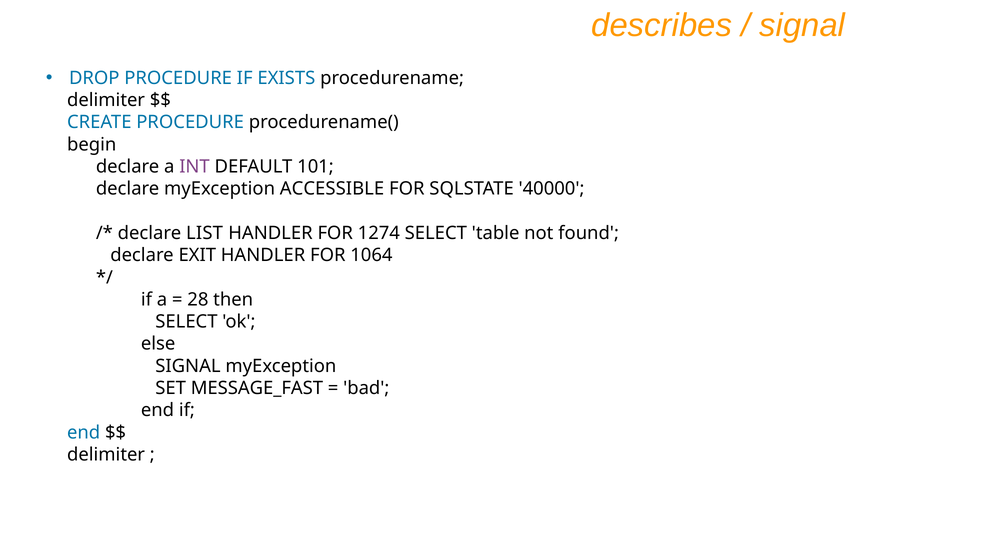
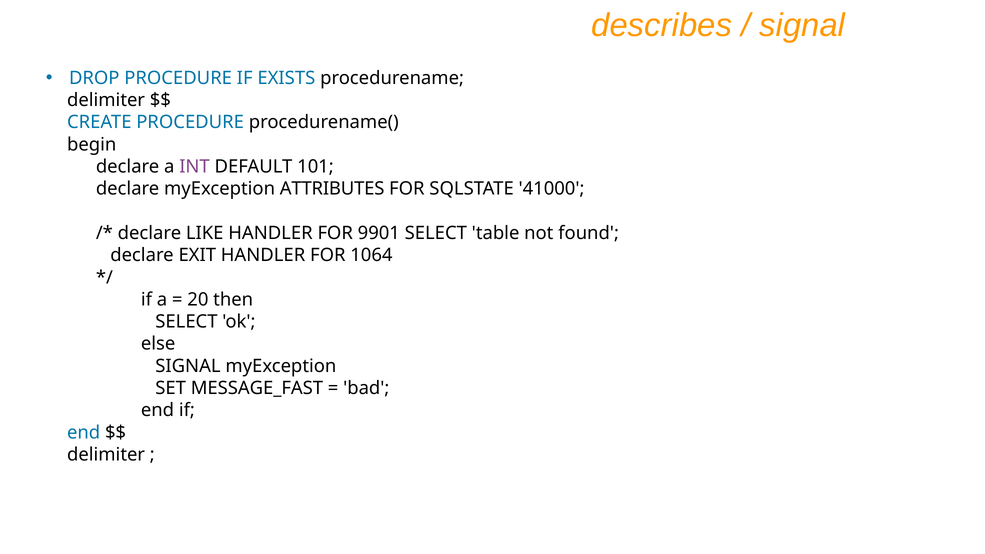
ACCESSIBLE: ACCESSIBLE -> ATTRIBUTES
40000: 40000 -> 41000
LIST: LIST -> LIKE
1274: 1274 -> 9901
28: 28 -> 20
